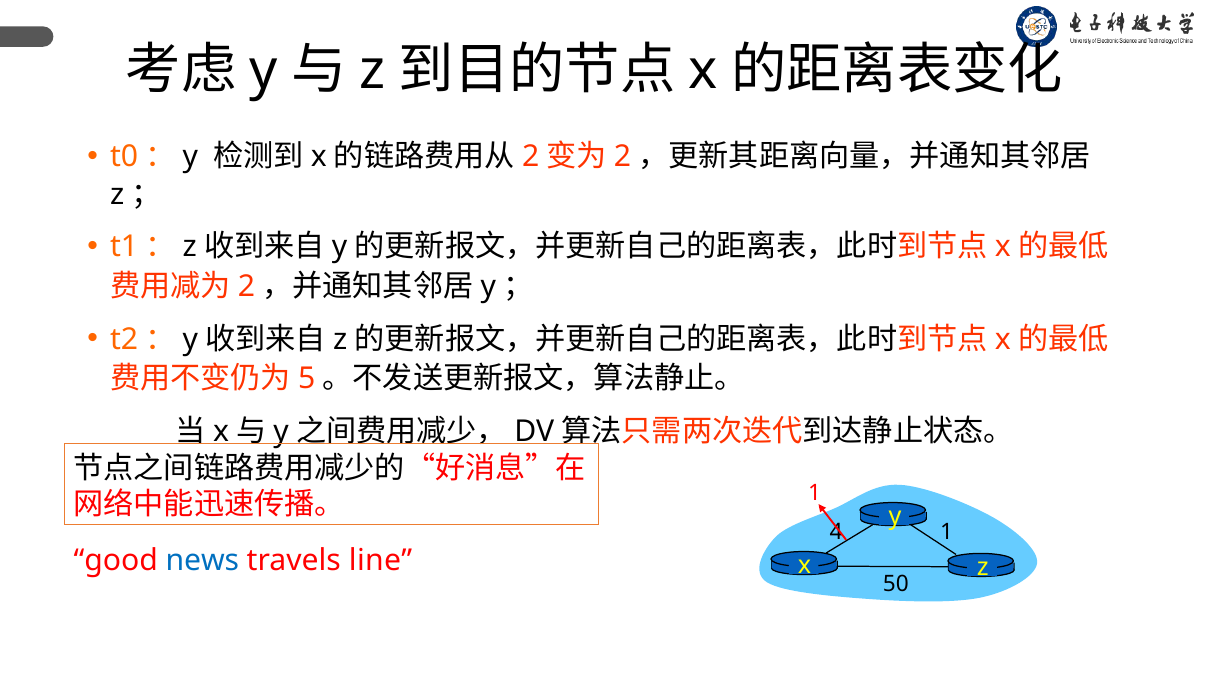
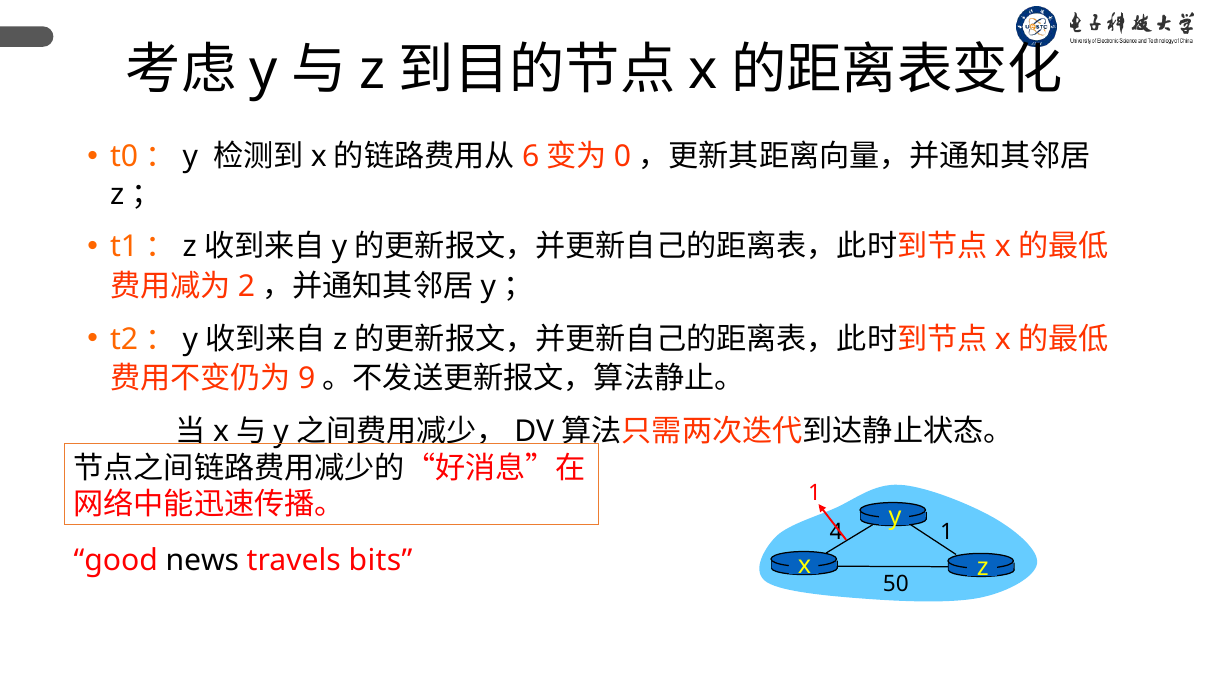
2 at (531, 157): 2 -> 6
2 at (623, 157): 2 -> 0
5: 5 -> 9
news colour: blue -> black
line: line -> bits
